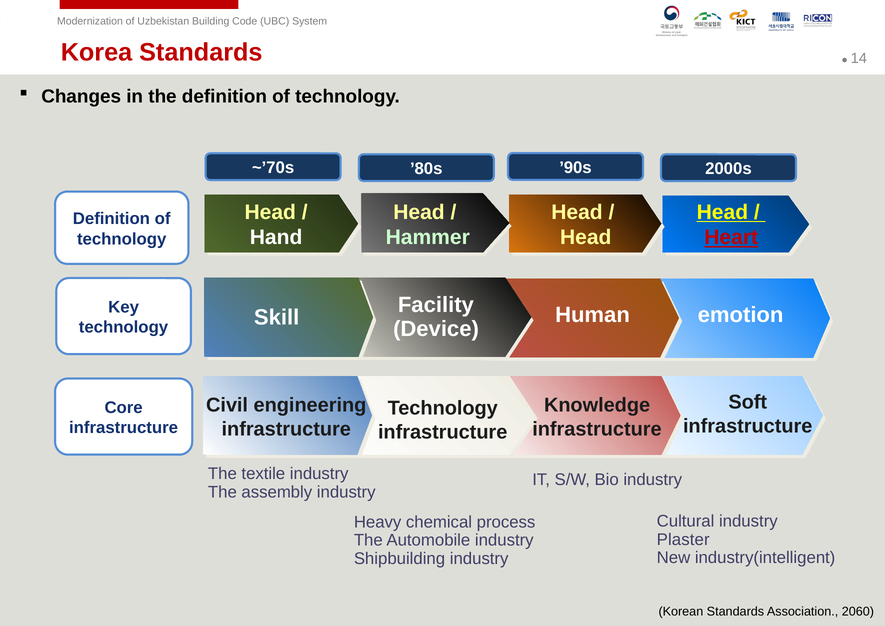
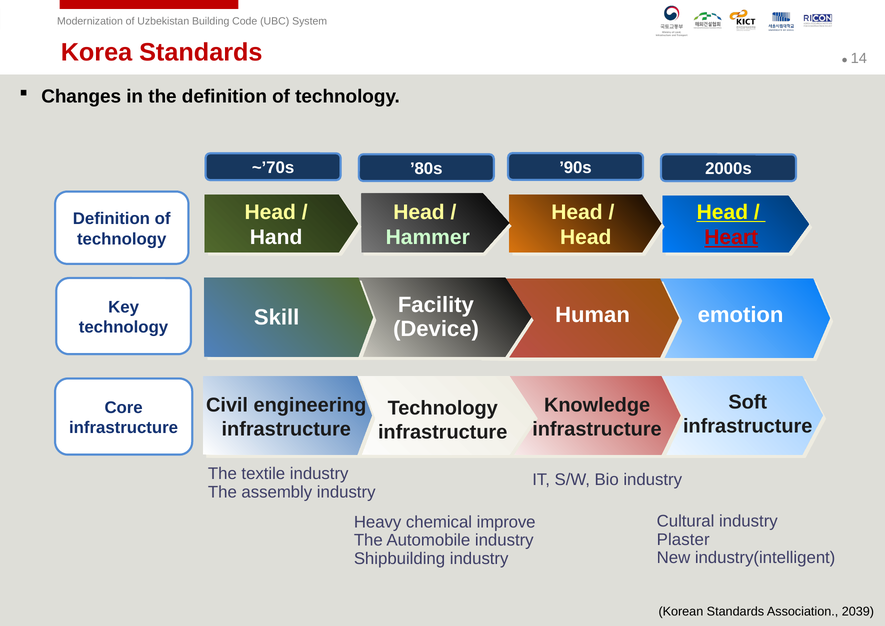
process: process -> improve
2060: 2060 -> 2039
